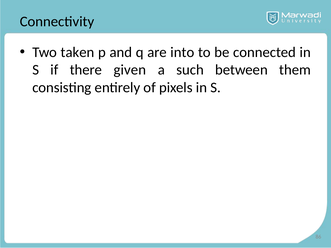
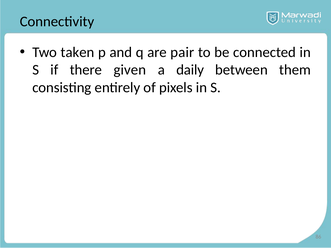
into: into -> pair
such: such -> daily
